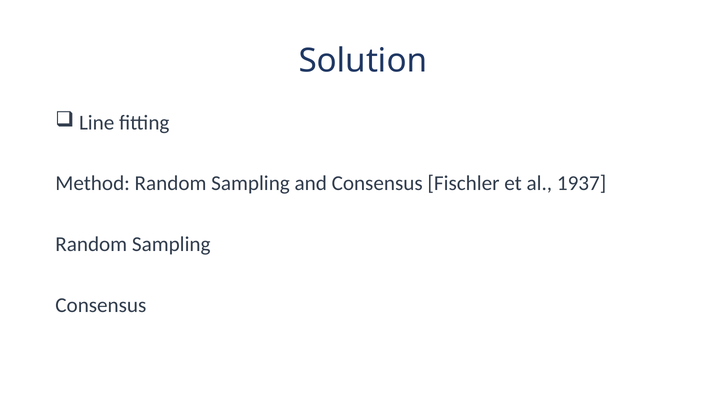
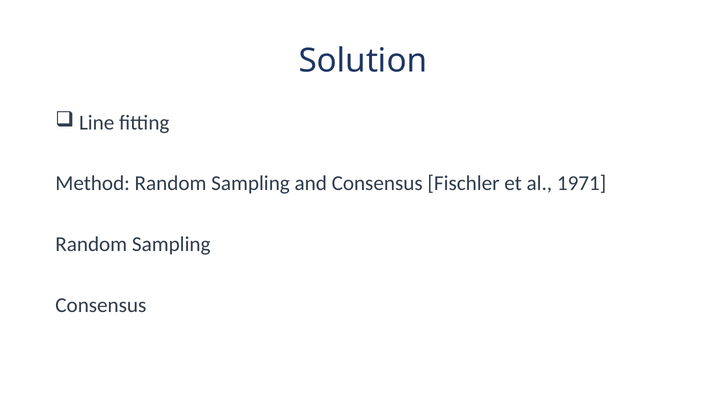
1937: 1937 -> 1971
